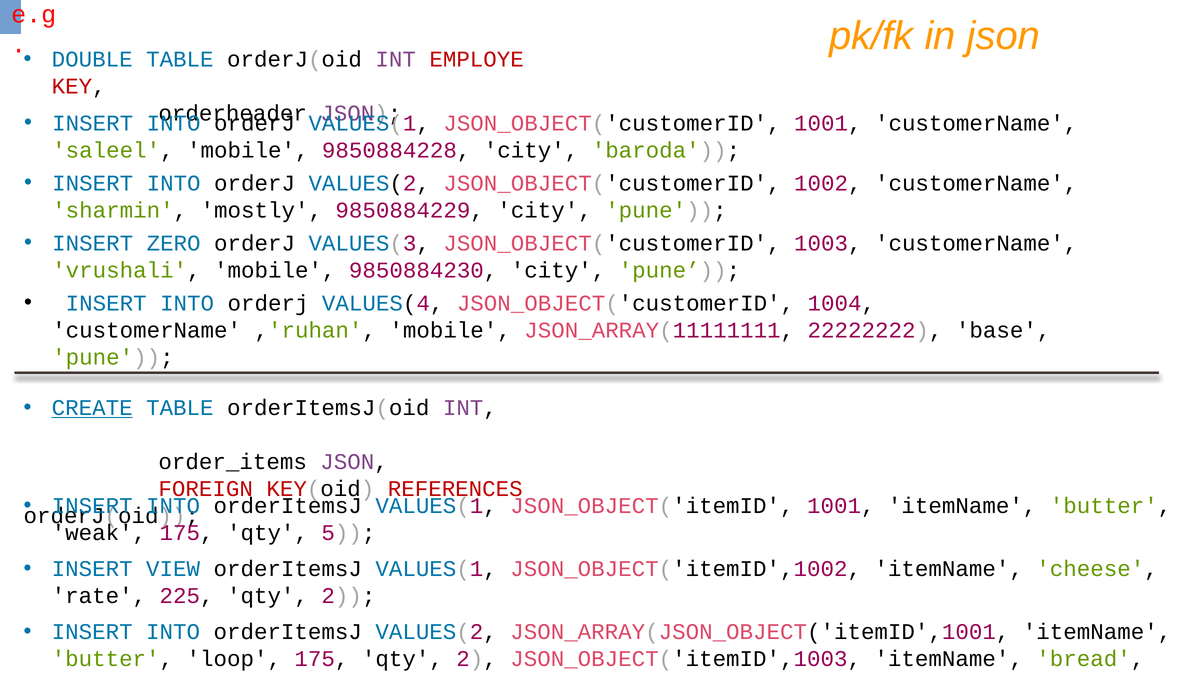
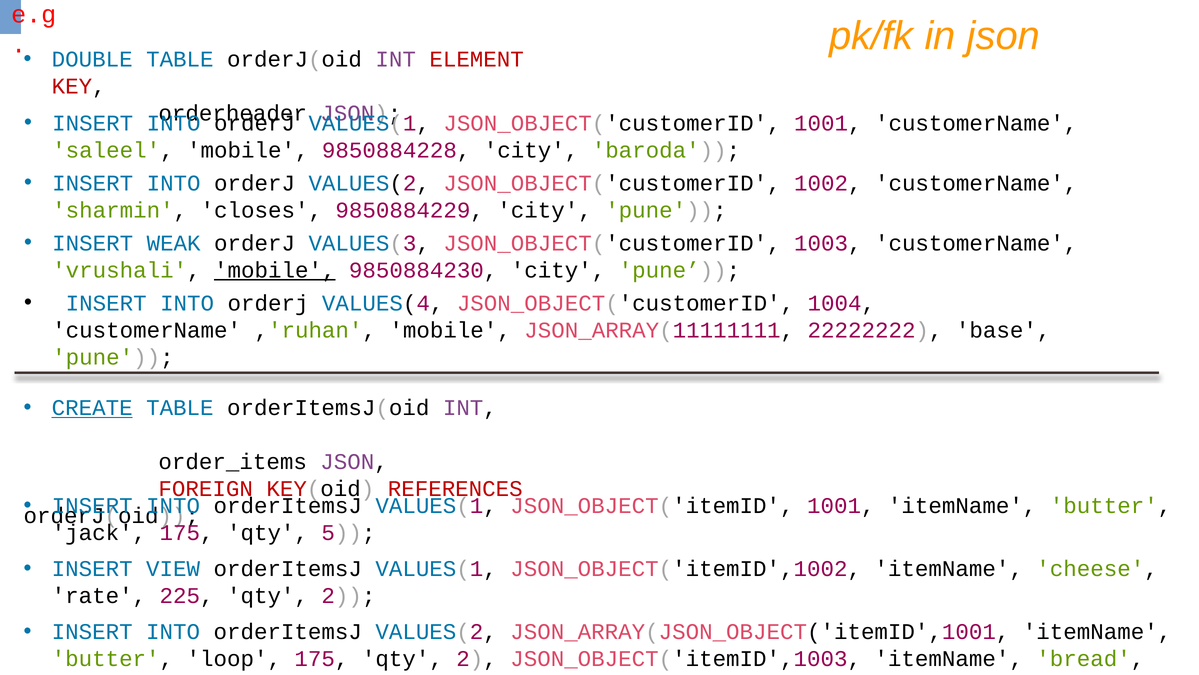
EMPLOYE: EMPLOYE -> ELEMENT
mostly: mostly -> closes
ZERO: ZERO -> WEAK
mobile at (275, 270) underline: none -> present
weak: weak -> jack
